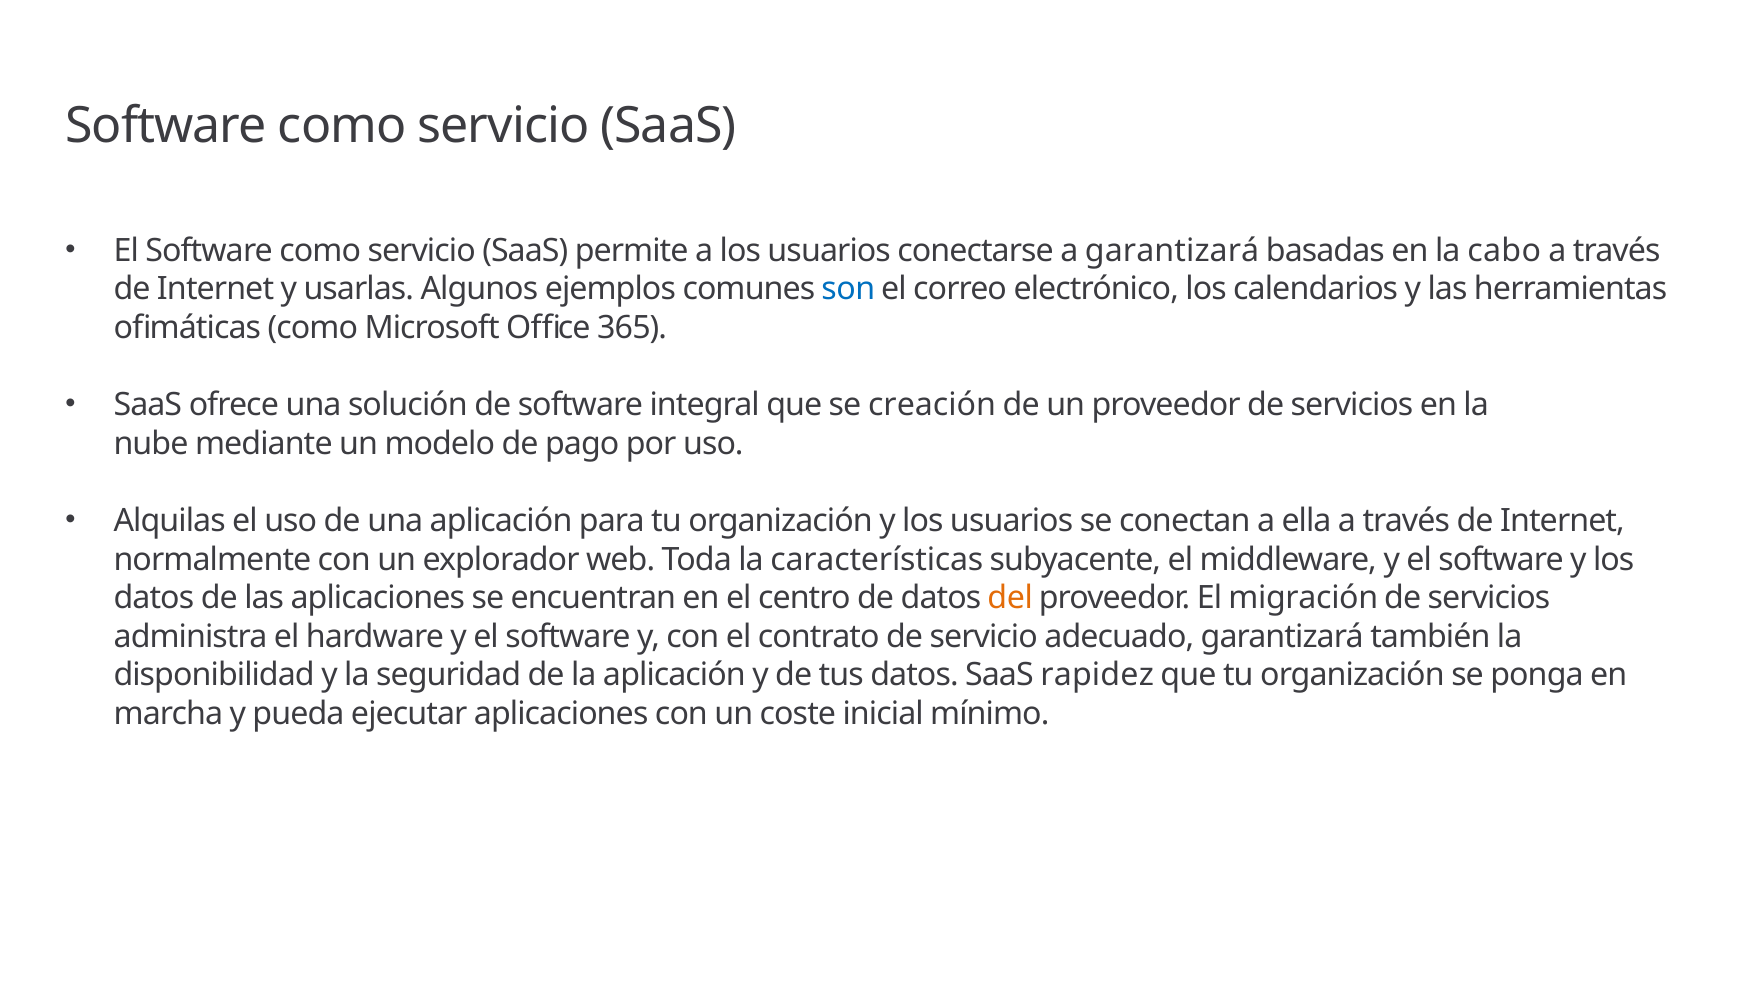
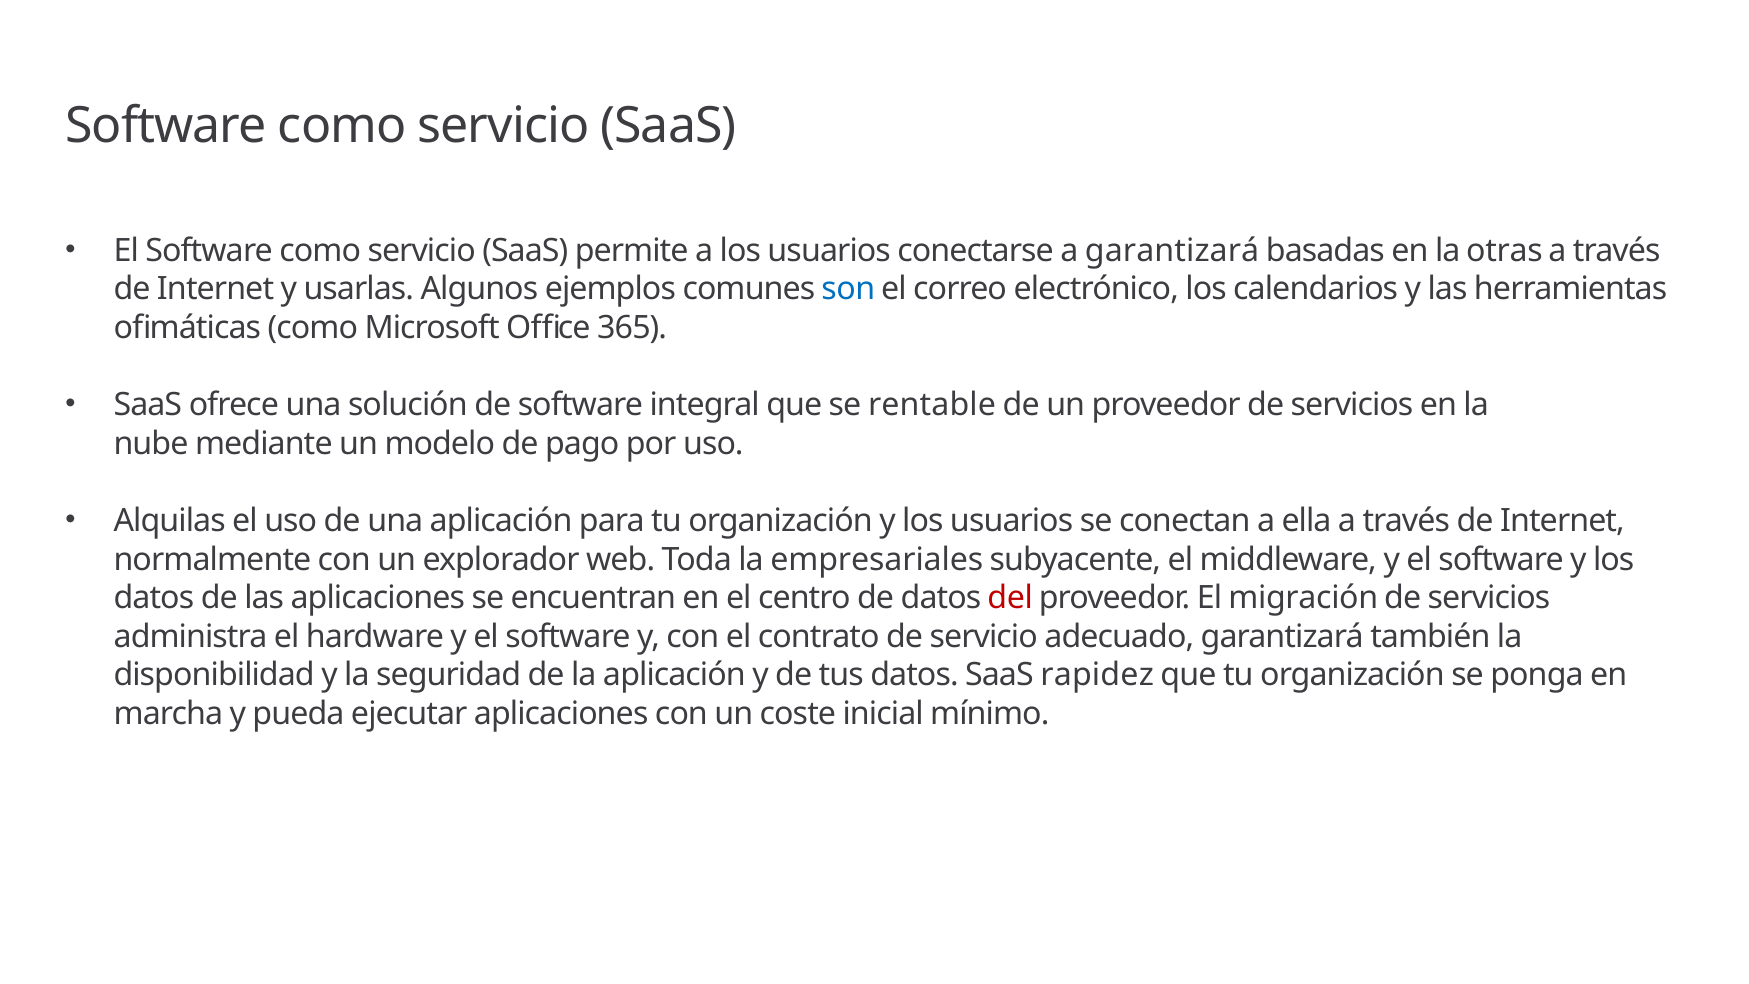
cabo: cabo -> otras
creación: creación -> rentable
características: características -> empresariales
del colour: orange -> red
